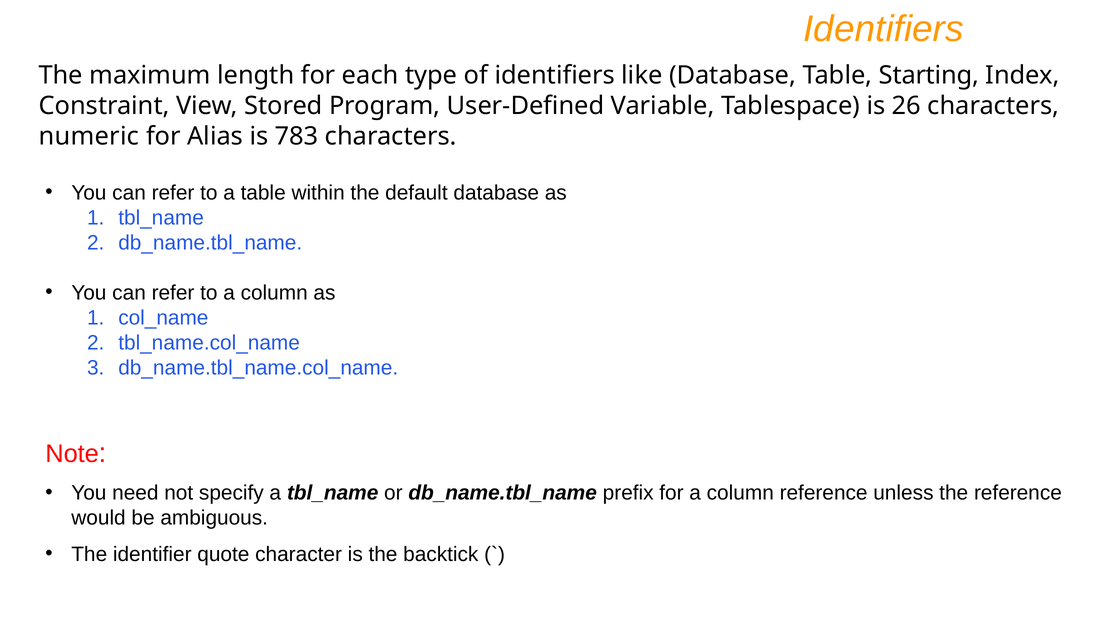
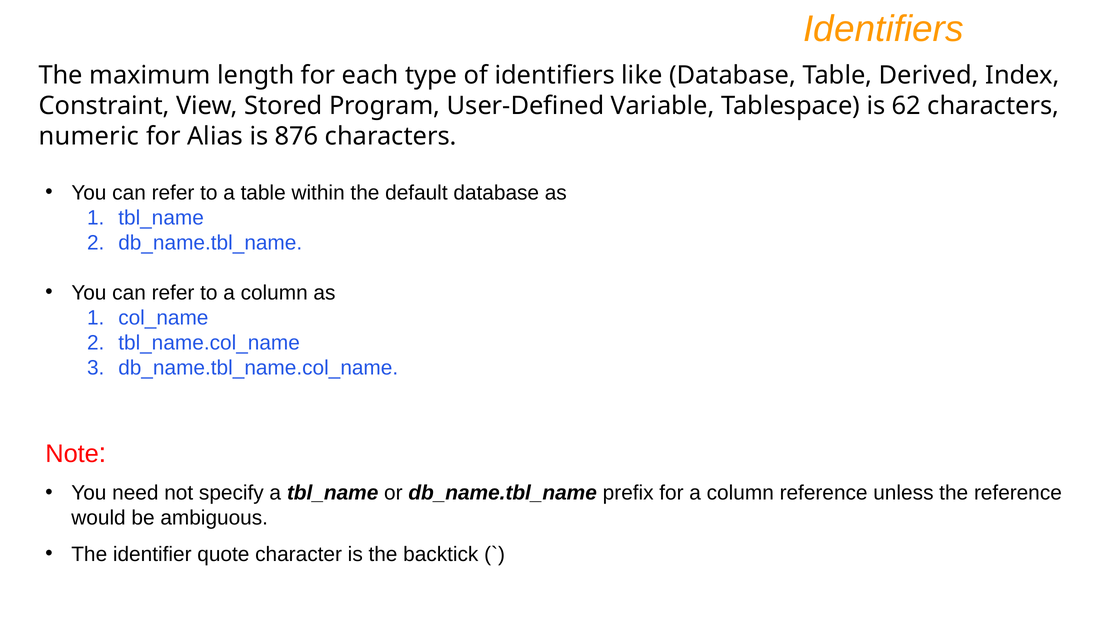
Starting: Starting -> Derived
26: 26 -> 62
783: 783 -> 876
